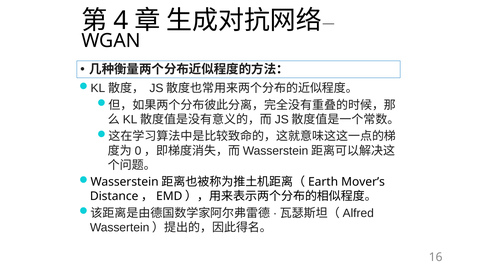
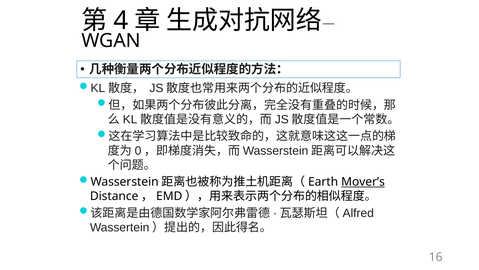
Mover’s underline: none -> present
